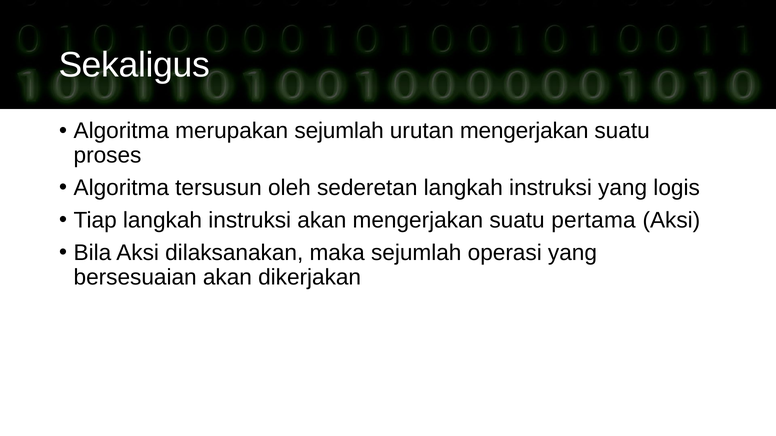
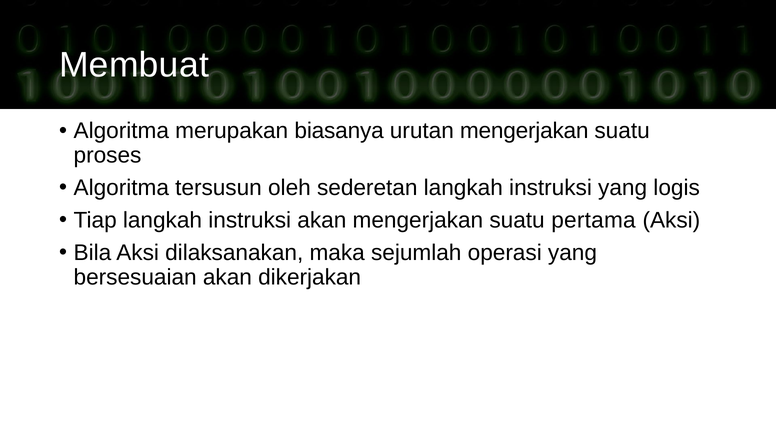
Sekaligus: Sekaligus -> Membuat
merupakan sejumlah: sejumlah -> biasanya
